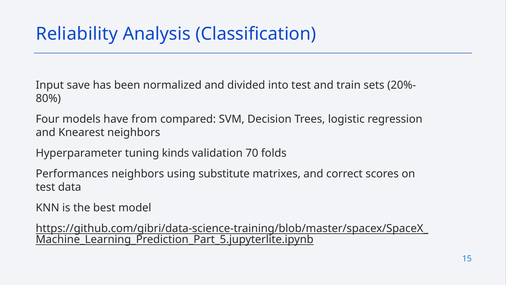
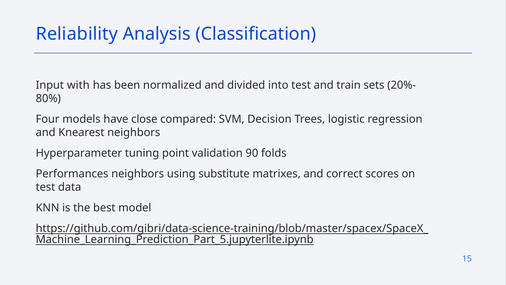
save: save -> with
from: from -> close
kinds: kinds -> point
70: 70 -> 90
